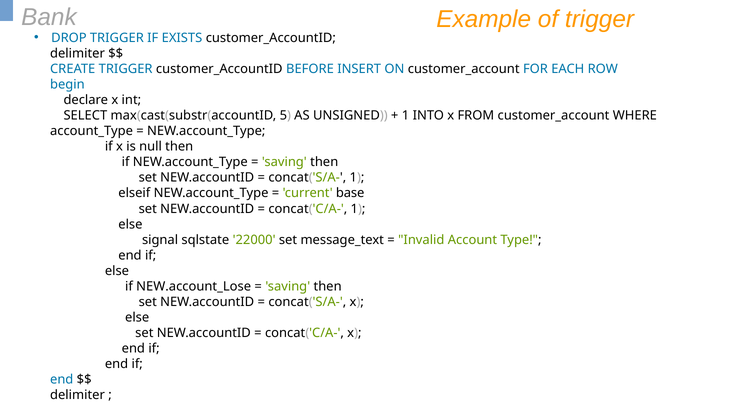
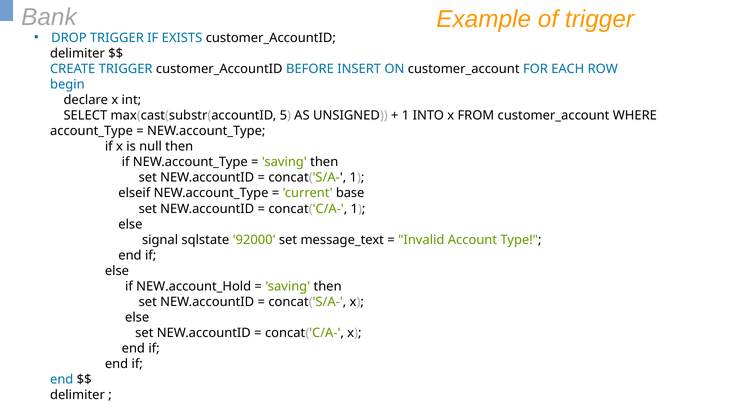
22000: 22000 -> 92000
NEW.account_Lose: NEW.account_Lose -> NEW.account_Hold
